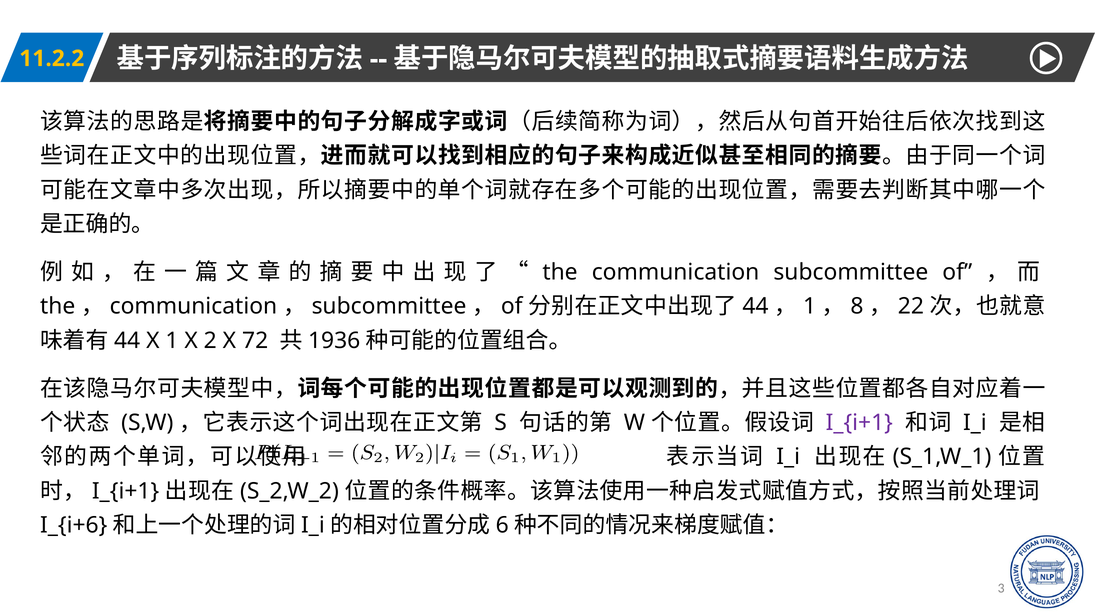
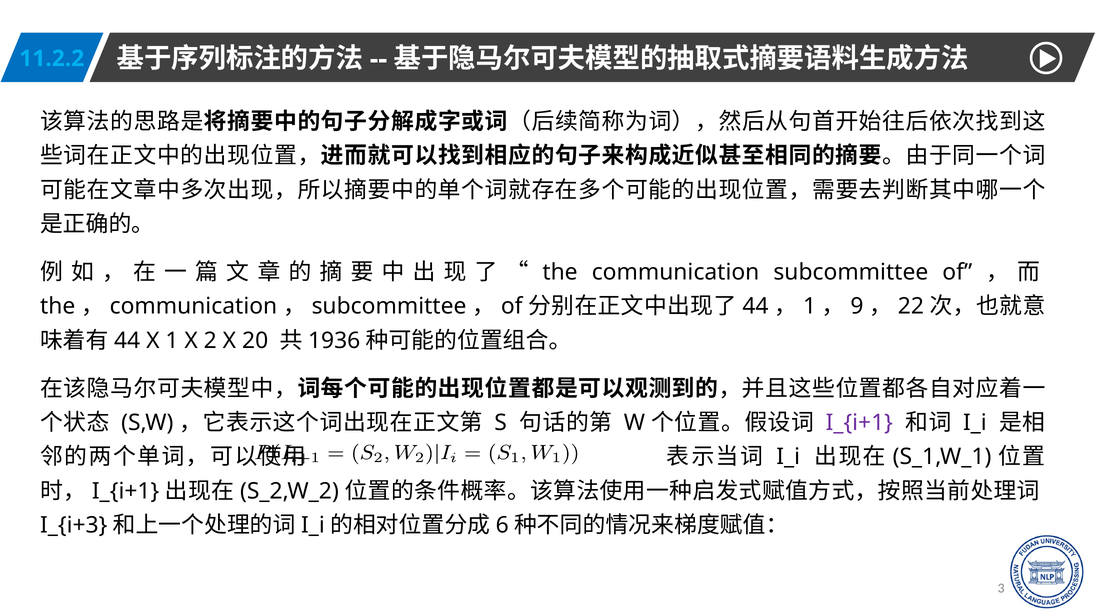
11.2.2 colour: yellow -> light blue
8: 8 -> 9
72: 72 -> 20
I_{i+6: I_{i+6 -> I_{i+3
